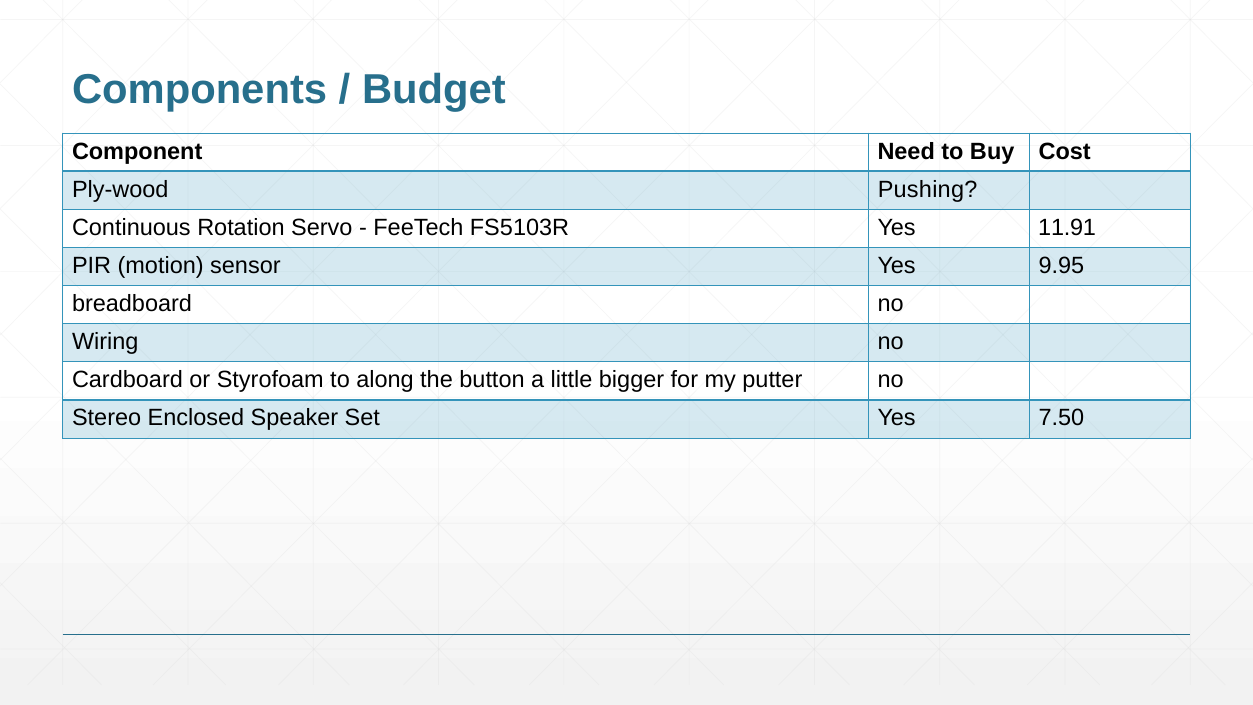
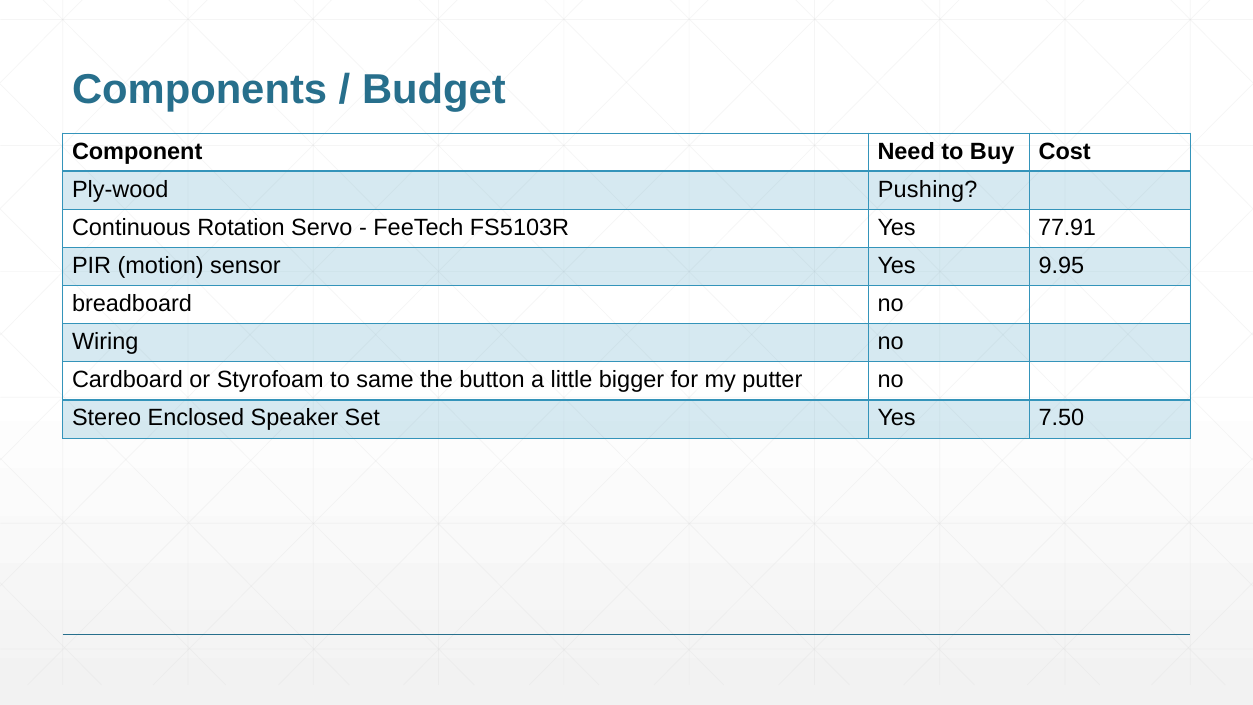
11.91: 11.91 -> 77.91
along: along -> same
